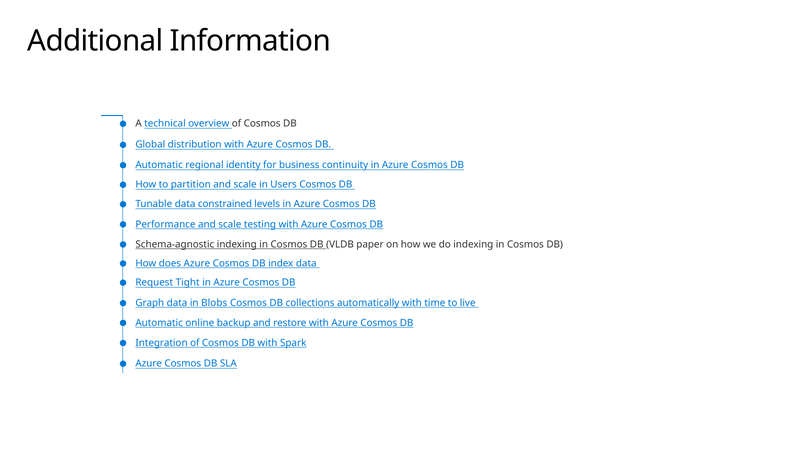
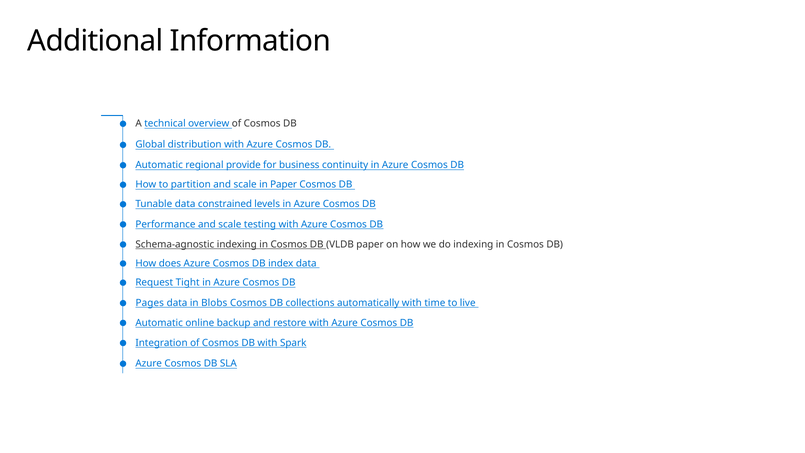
identity: identity -> provide
in Users: Users -> Paper
Graph: Graph -> Pages
